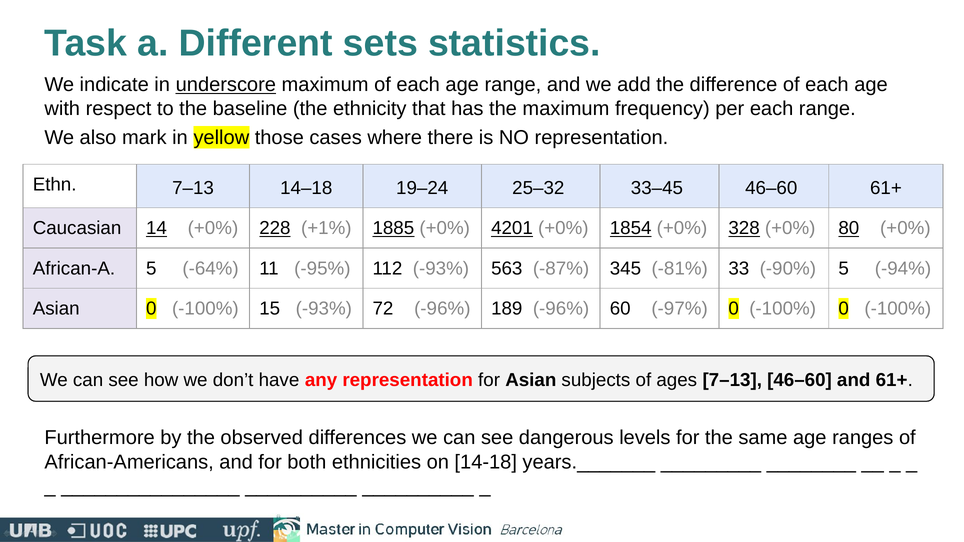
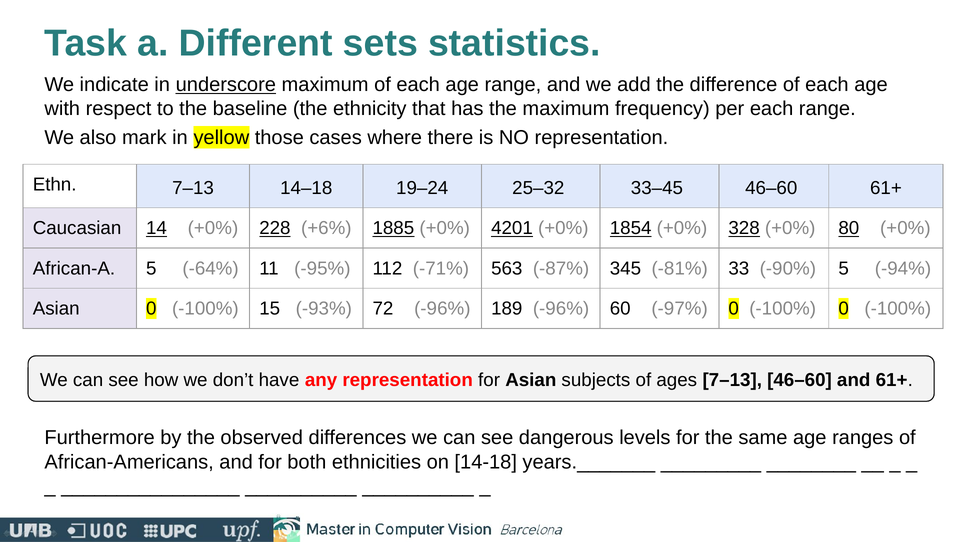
+1%: +1% -> +6%
112 -93%: -93% -> -71%
